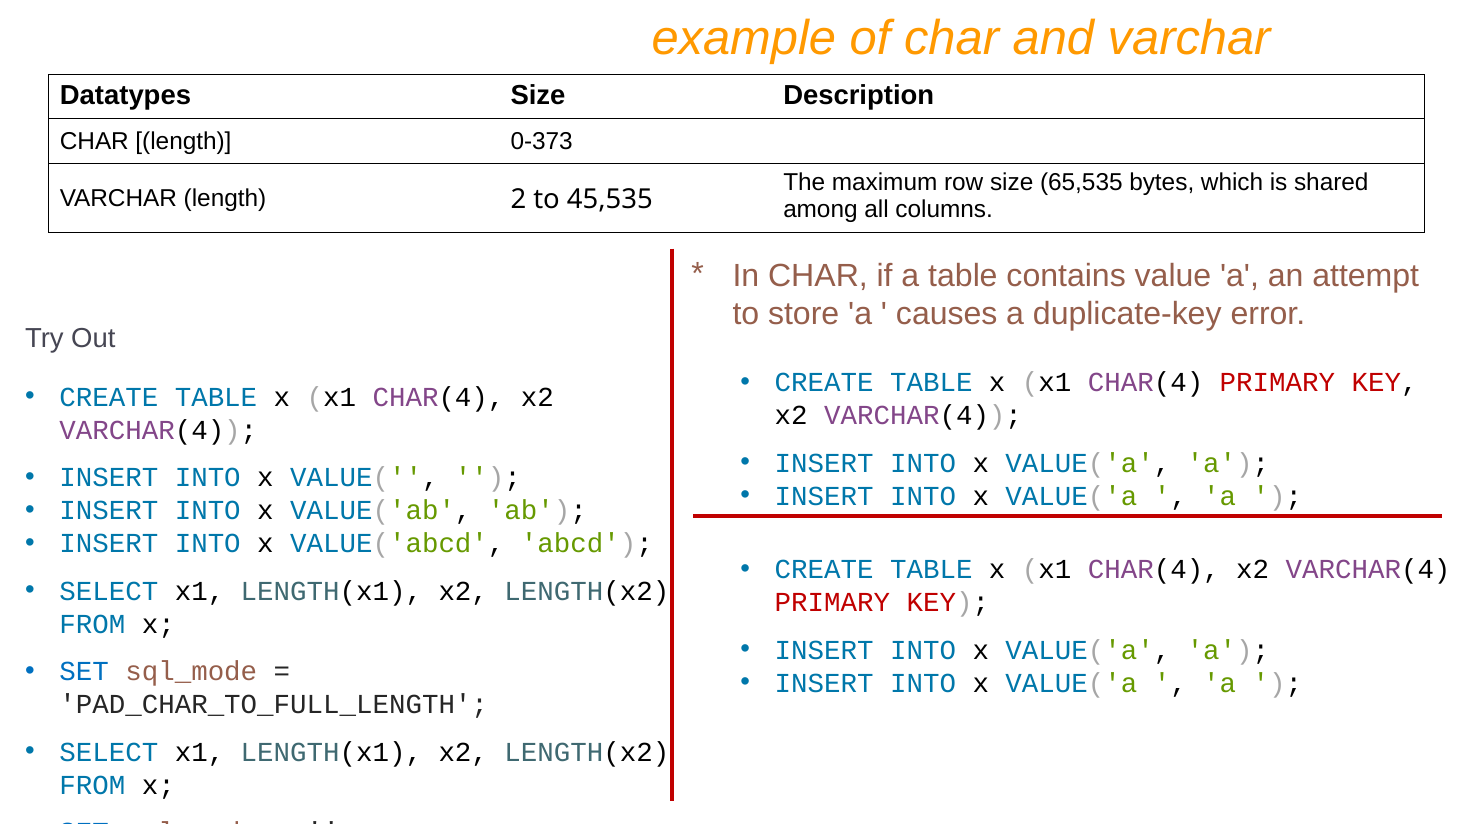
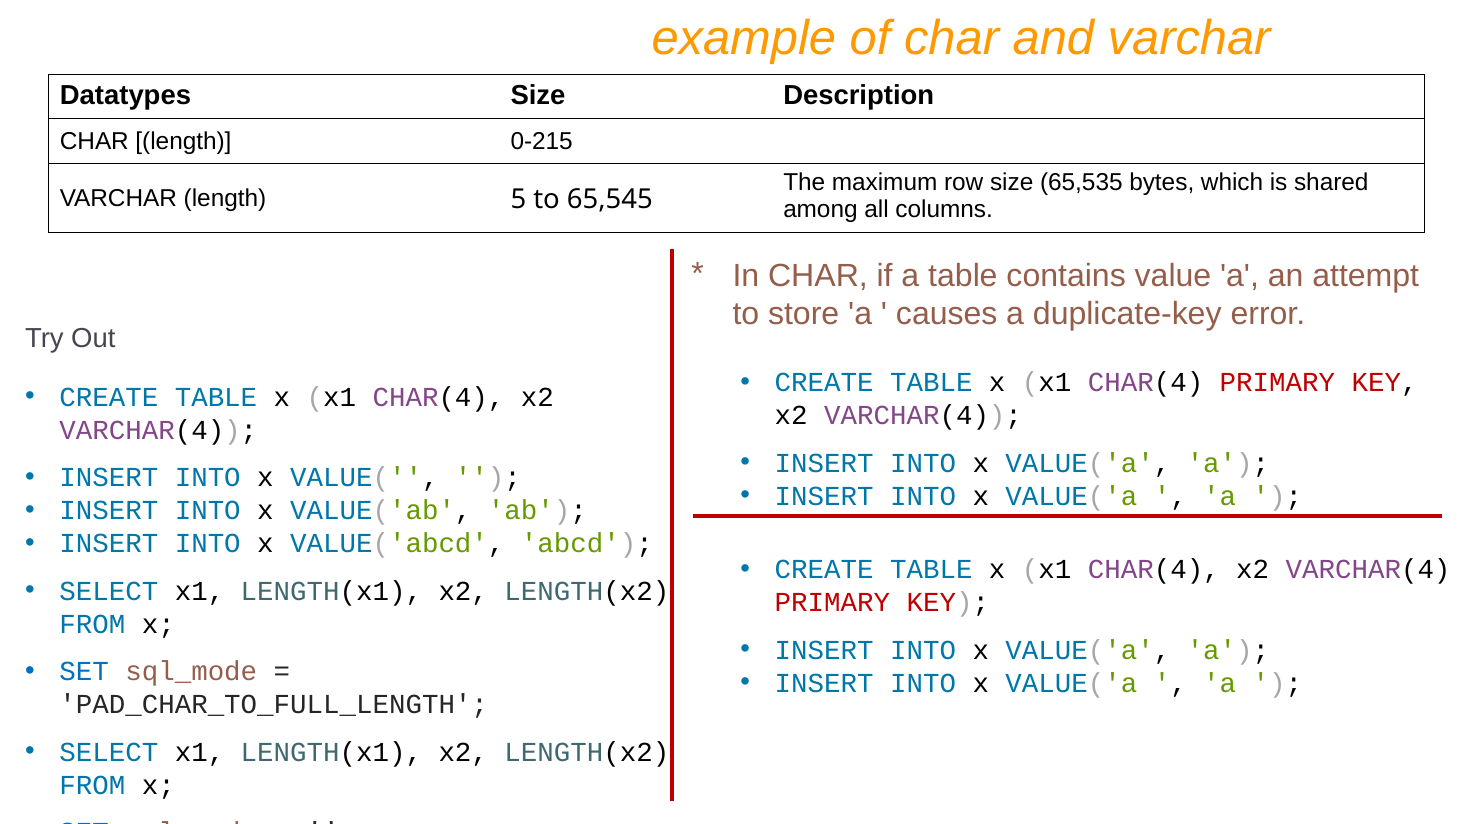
0-373: 0-373 -> 0-215
2: 2 -> 5
45,535: 45,535 -> 65,545
